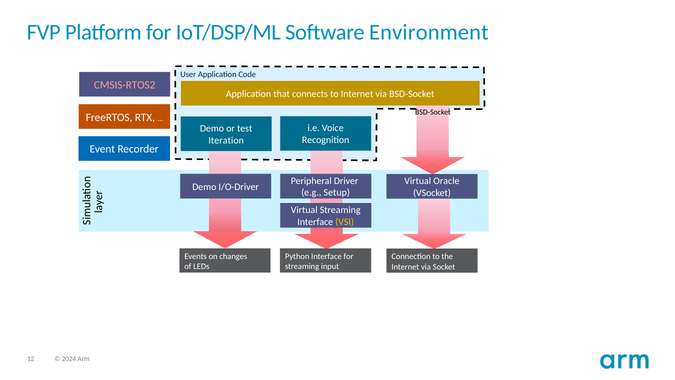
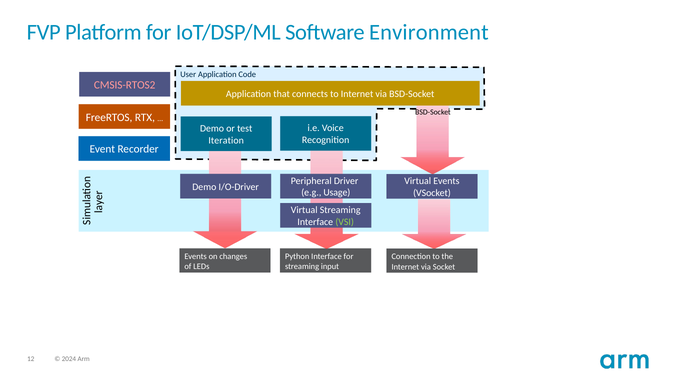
Virtual Oracle: Oracle -> Events
Setup: Setup -> Usage
VSI colour: yellow -> light green
